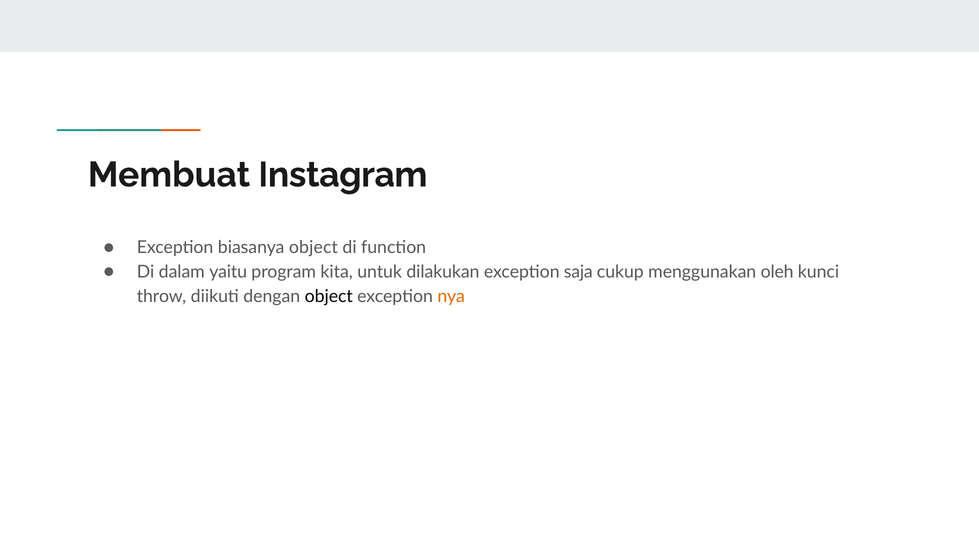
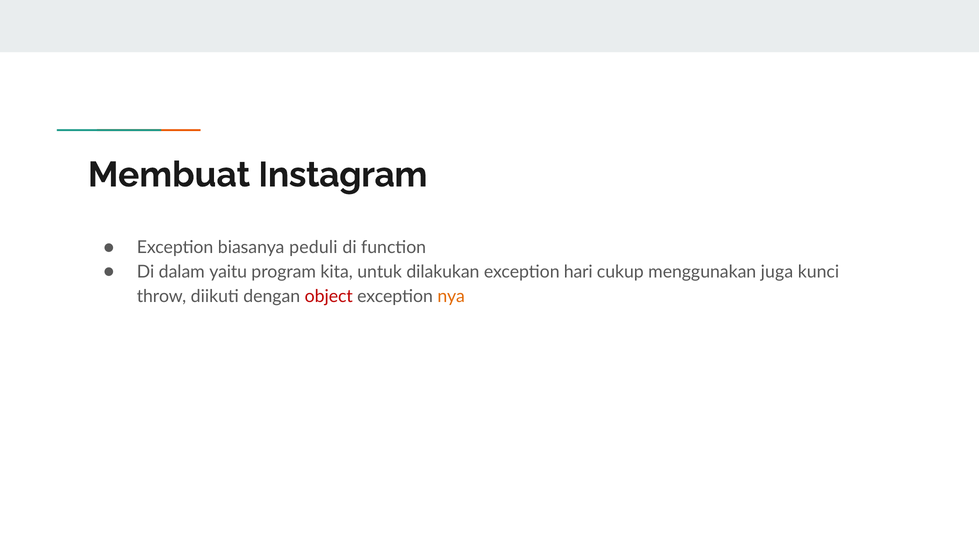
biasanya object: object -> peduli
saja: saja -> hari
oleh: oleh -> juga
object at (329, 296) colour: black -> red
